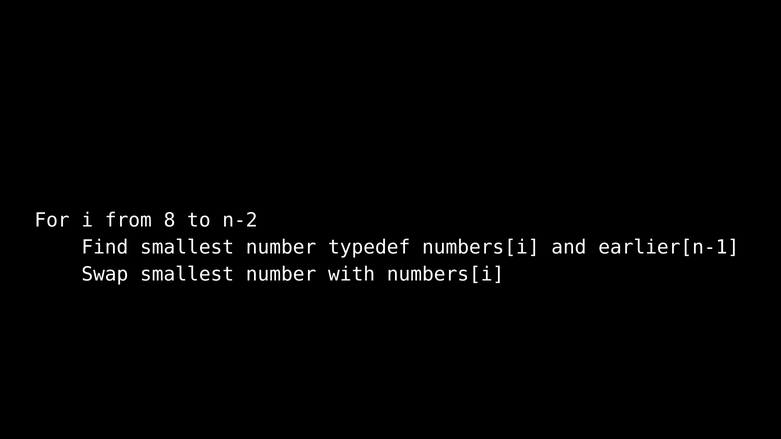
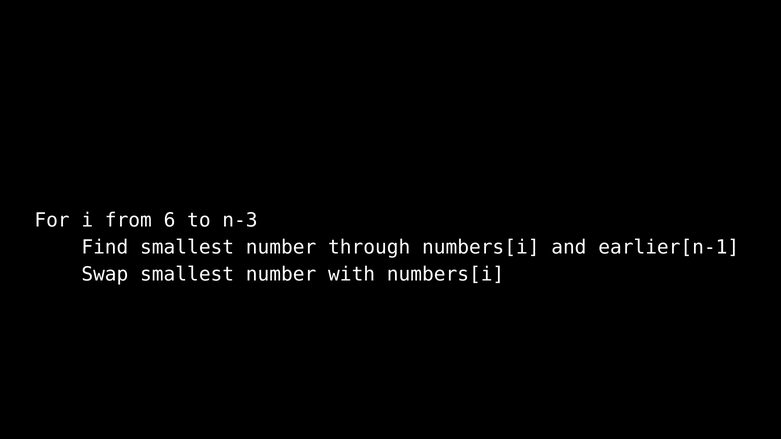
8: 8 -> 6
n-2: n-2 -> n-3
typedef: typedef -> through
